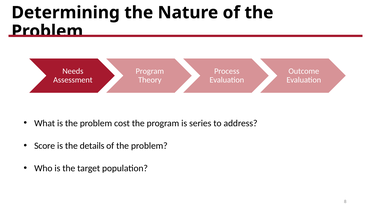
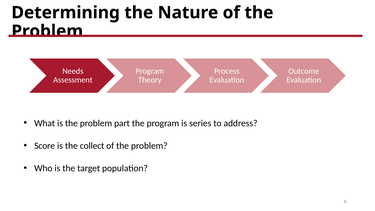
cost: cost -> part
details: details -> collect
